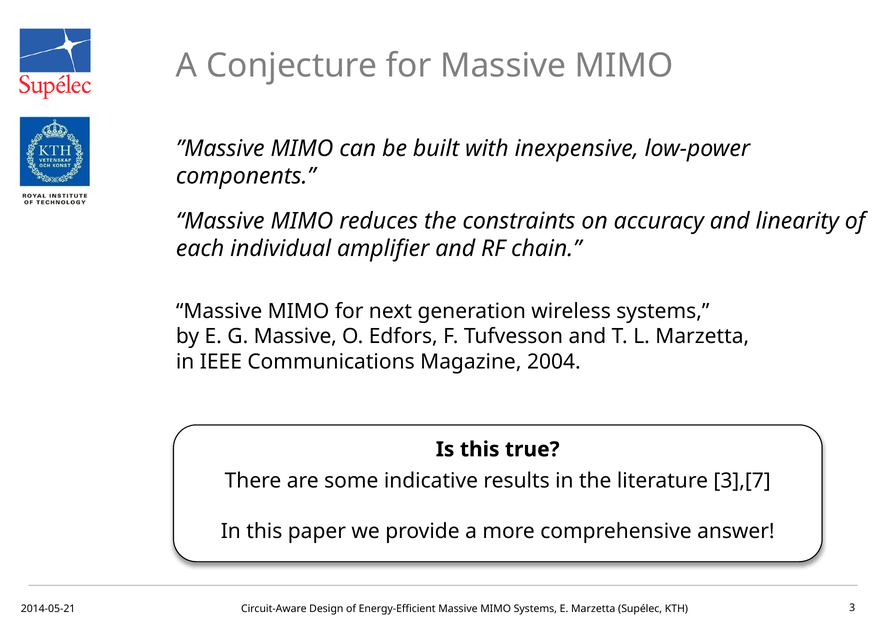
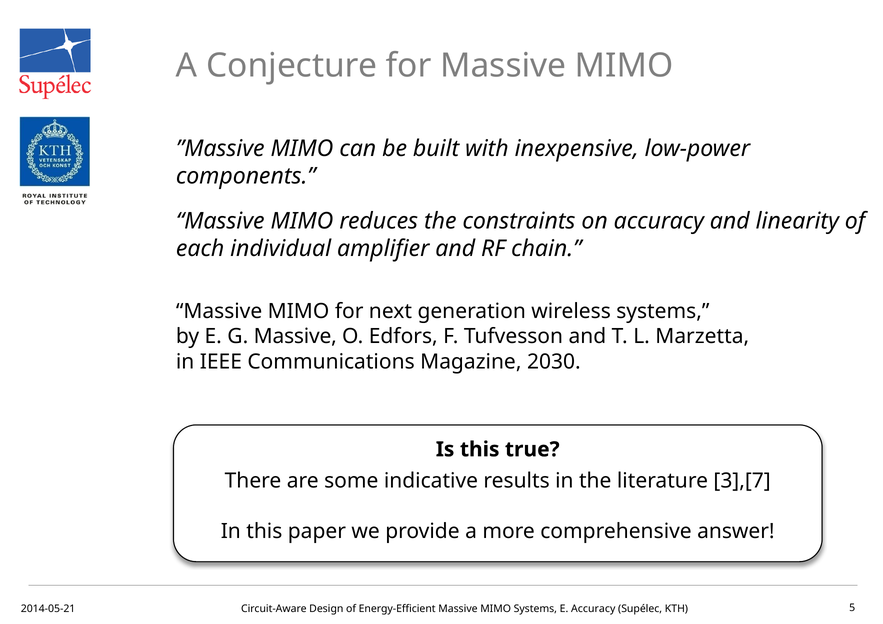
2004: 2004 -> 2030
E Marzetta: Marzetta -> Accuracy
3: 3 -> 5
